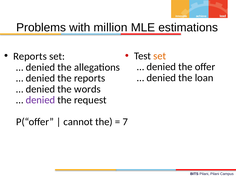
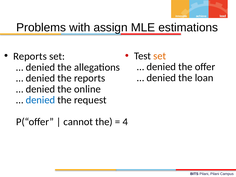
million: million -> assign
words: words -> online
denied at (40, 100) colour: purple -> blue
7: 7 -> 4
